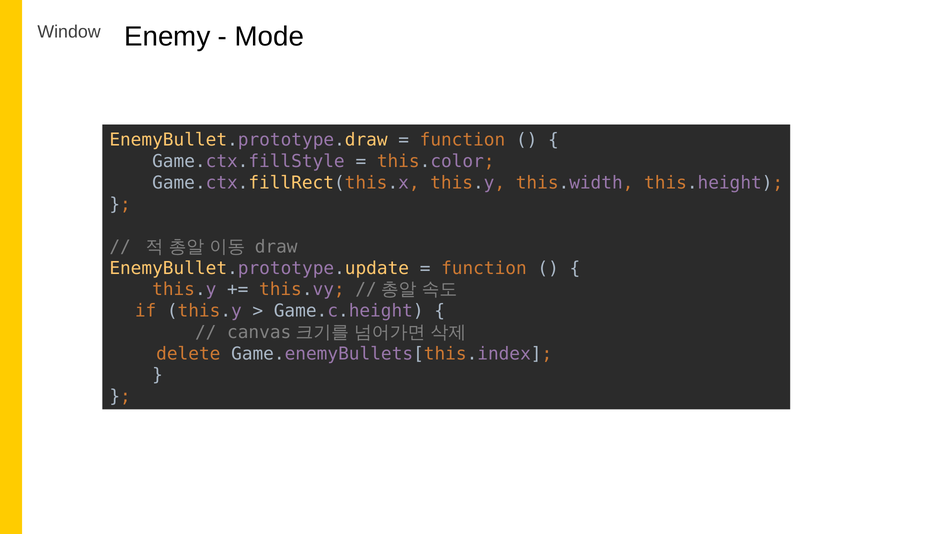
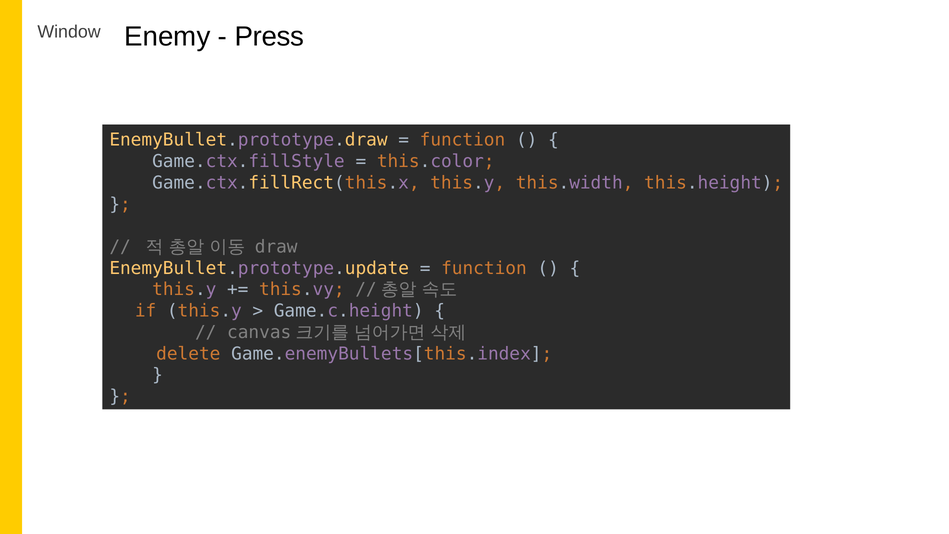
Mode: Mode -> Press
